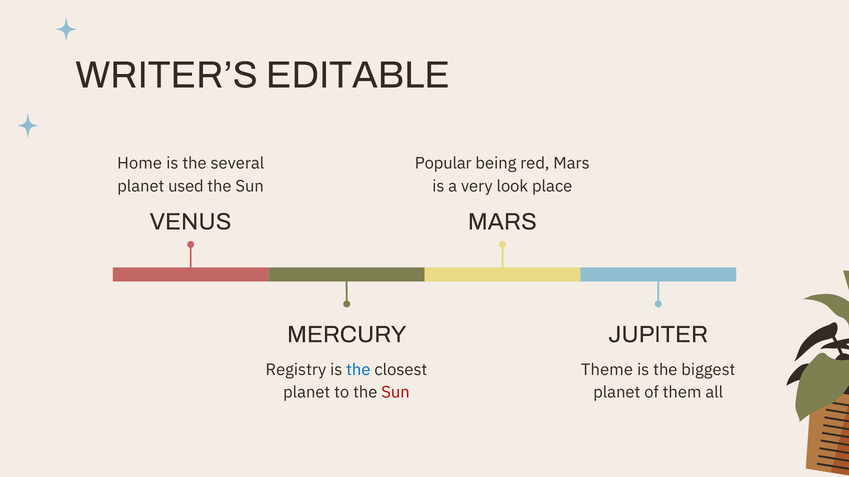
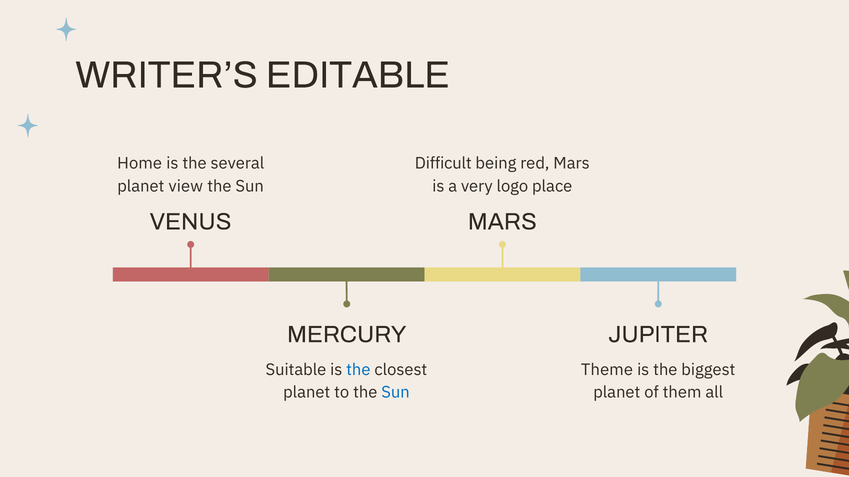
Popular: Popular -> Difficult
used: used -> view
look: look -> logo
Registry: Registry -> Suitable
Sun at (395, 393) colour: red -> blue
